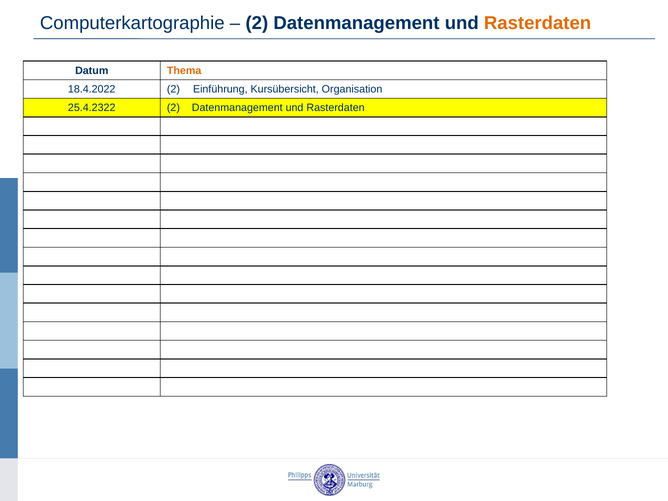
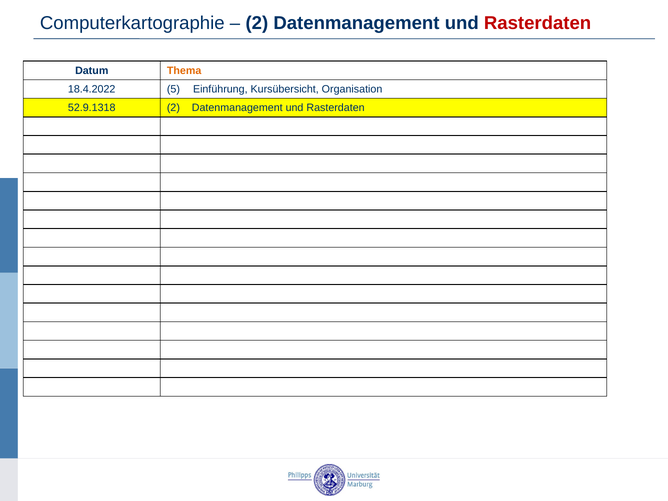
Rasterdaten at (538, 23) colour: orange -> red
18.4.2022 2: 2 -> 5
25.4.2322: 25.4.2322 -> 52.9.1318
